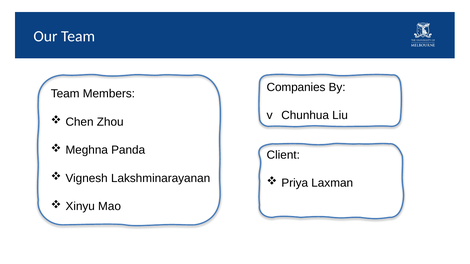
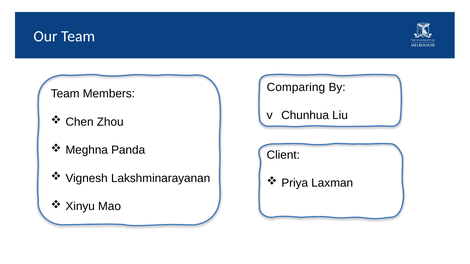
Companies: Companies -> Comparing
